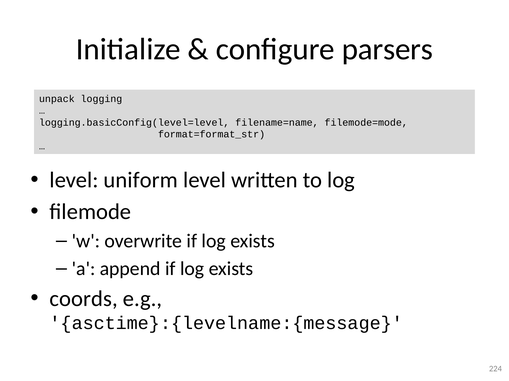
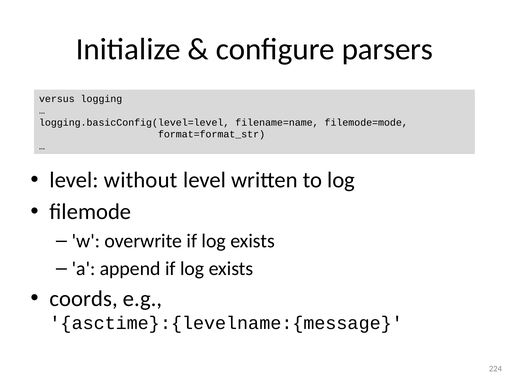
unpack: unpack -> versus
uniform: uniform -> without
